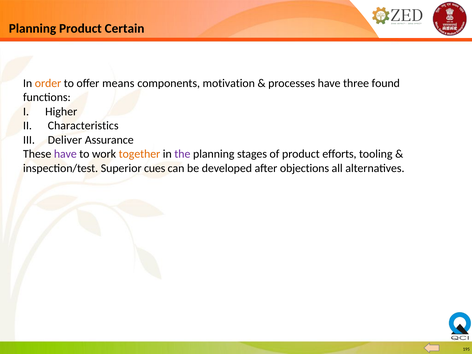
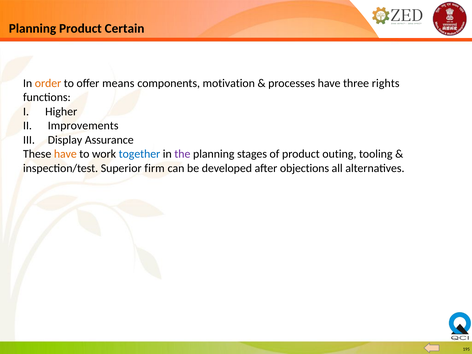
found: found -> rights
Characteristics: Characteristics -> Improvements
Deliver: Deliver -> Display
have at (65, 154) colour: purple -> orange
together colour: orange -> blue
efforts: efforts -> outing
cues: cues -> firm
